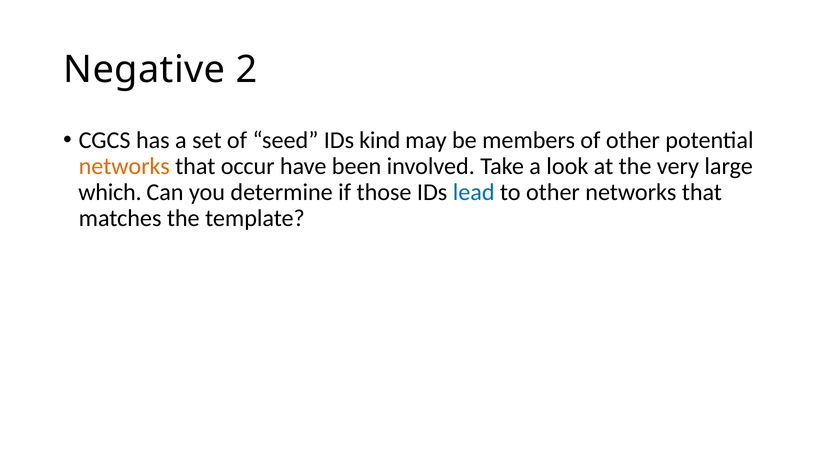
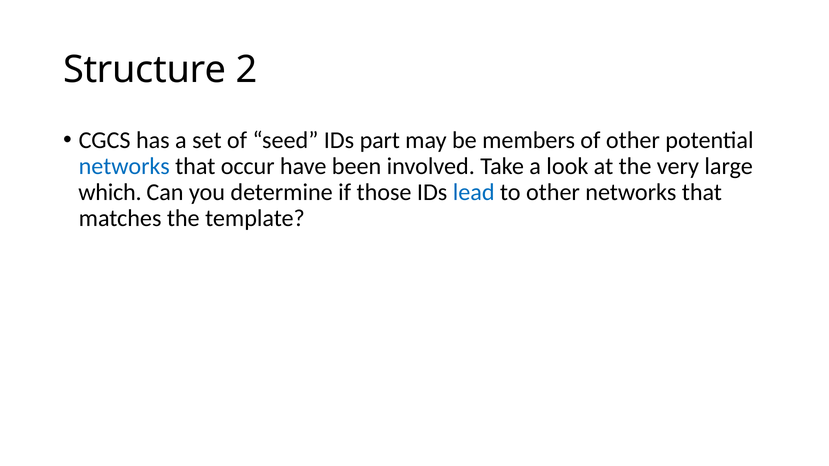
Negative: Negative -> Structure
kind: kind -> part
networks at (124, 166) colour: orange -> blue
